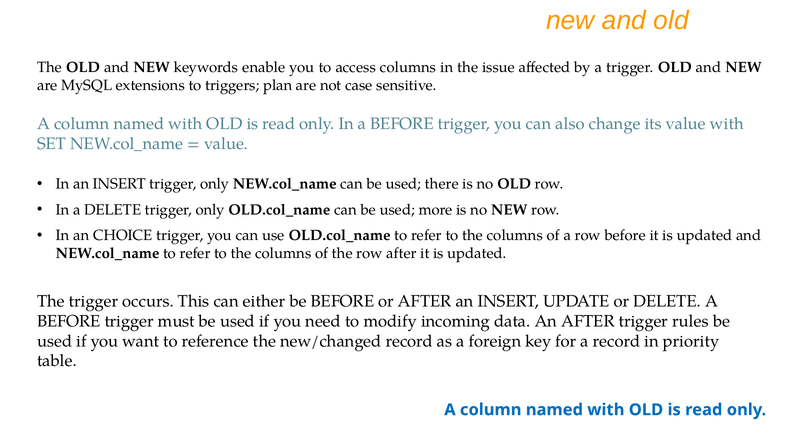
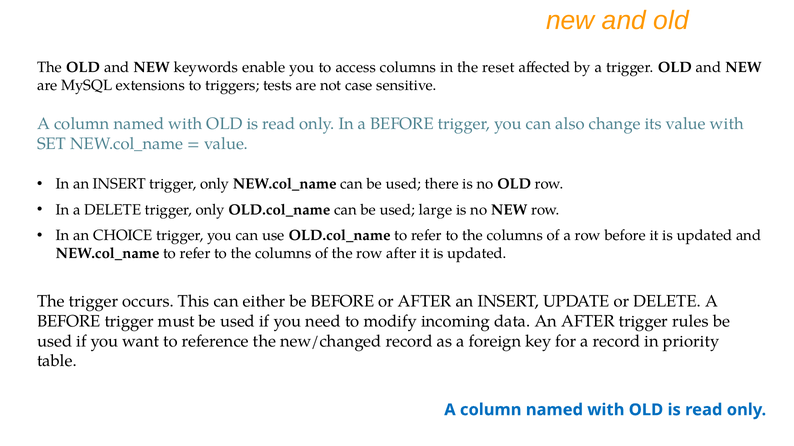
issue: issue -> reset
plan: plan -> tests
more: more -> large
